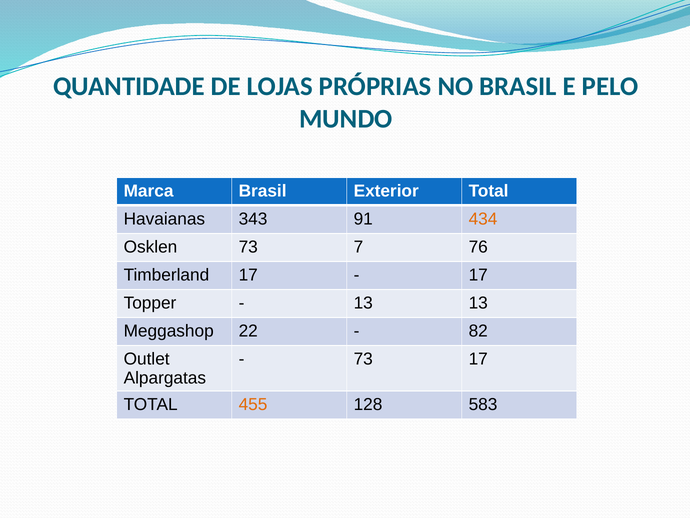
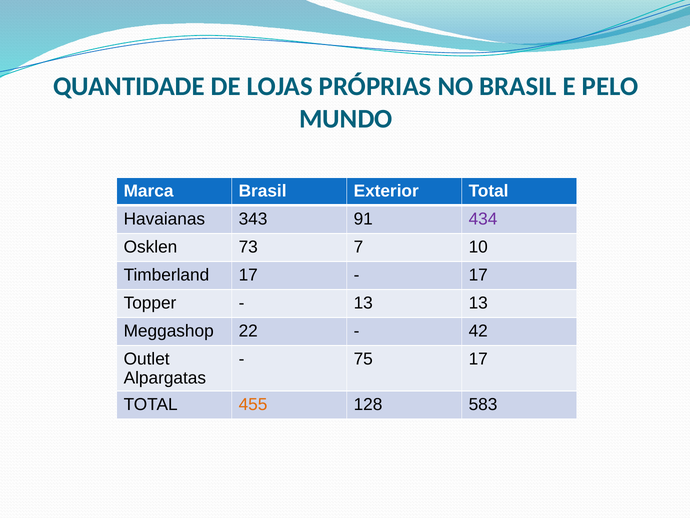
434 colour: orange -> purple
76: 76 -> 10
82: 82 -> 42
73 at (363, 359): 73 -> 75
